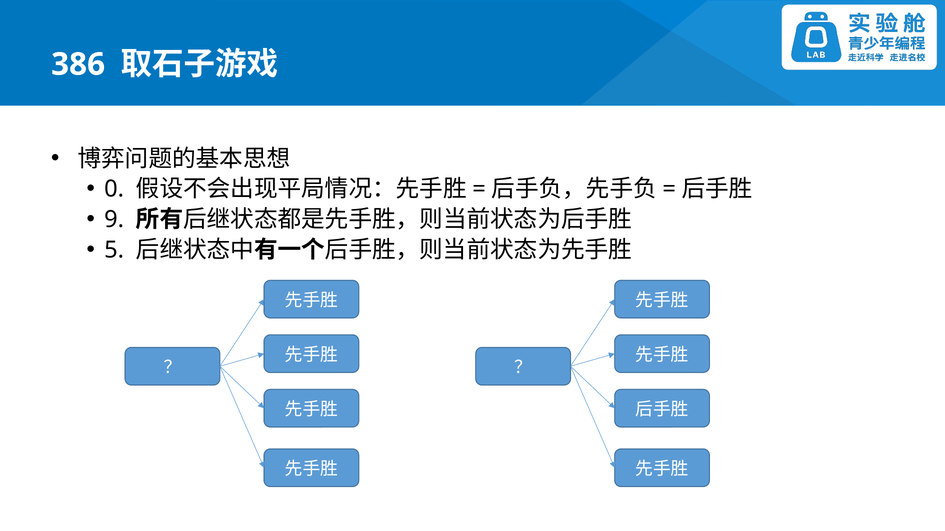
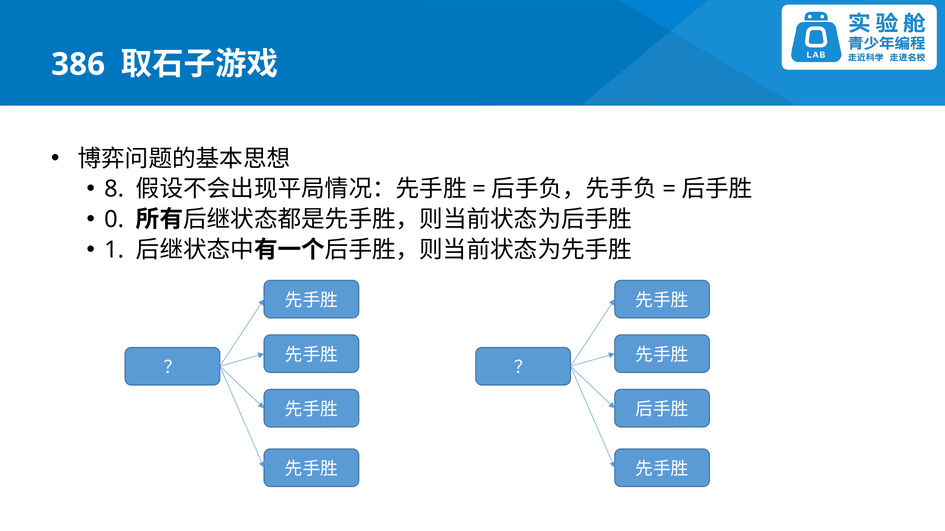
0: 0 -> 8
9: 9 -> 0
5: 5 -> 1
